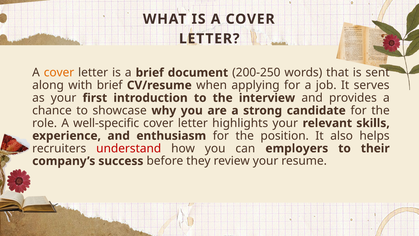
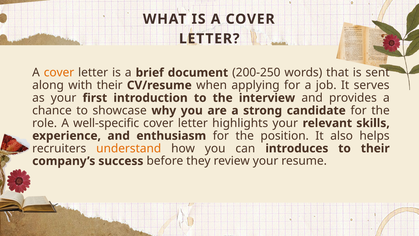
with brief: brief -> their
understand colour: red -> orange
employers: employers -> introduces
